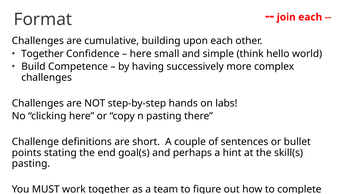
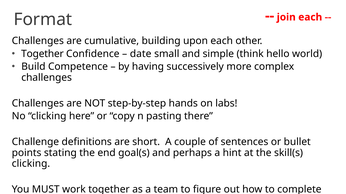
here at (141, 54): here -> date
pasting at (31, 164): pasting -> clicking
